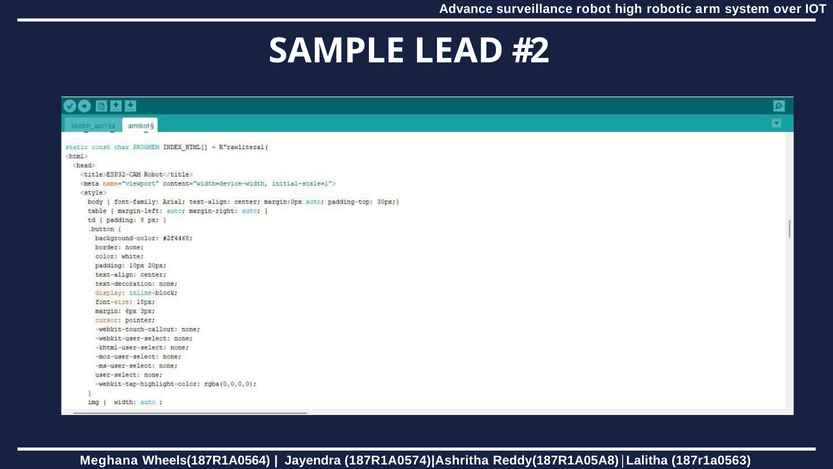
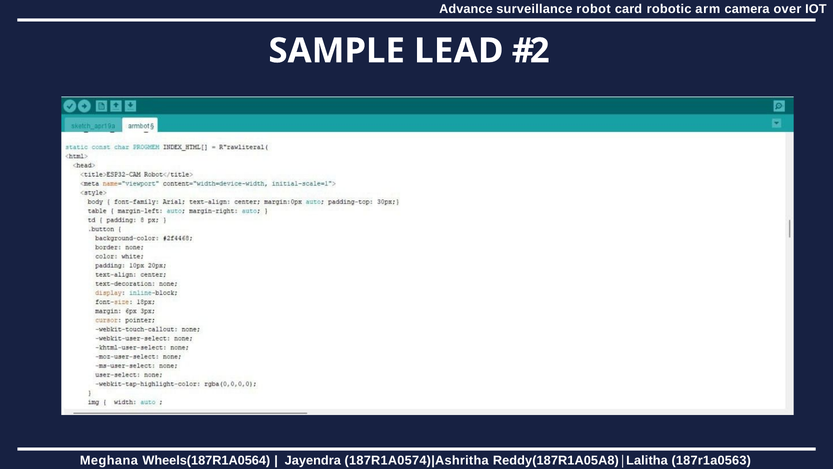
high: high -> card
system: system -> camera
